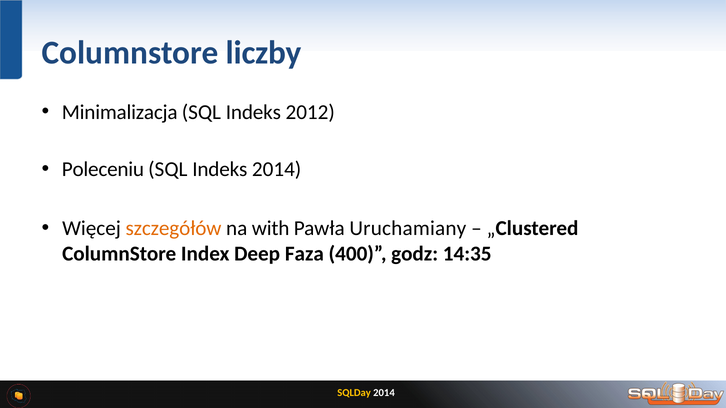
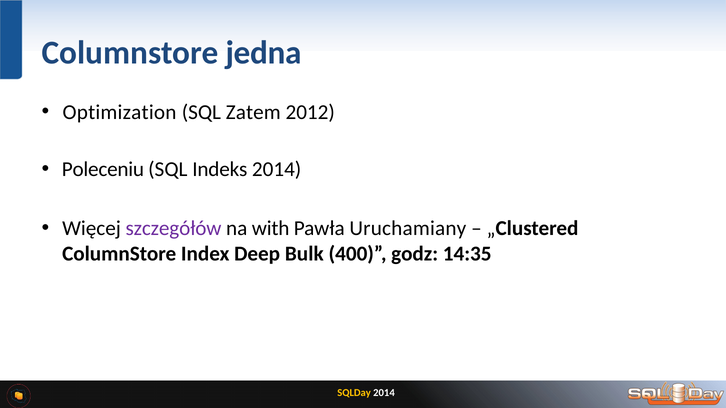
liczby: liczby -> jedna
Minimalizacja: Minimalizacja -> Optimization
Indeks at (253, 112): Indeks -> Zatem
szczegółów colour: orange -> purple
Faza: Faza -> Bulk
